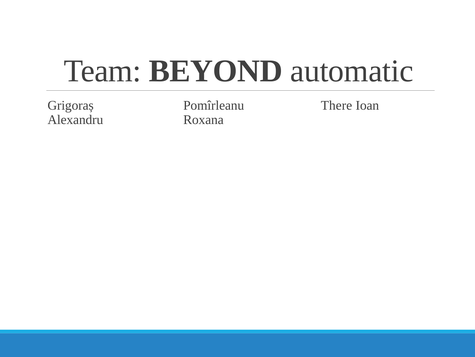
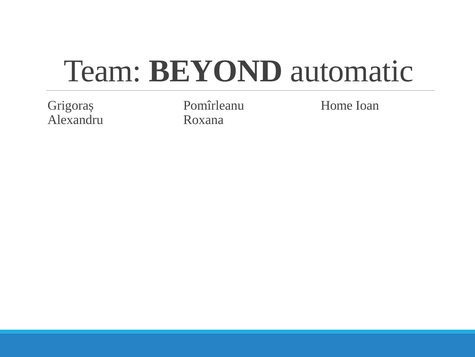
There: There -> Home
